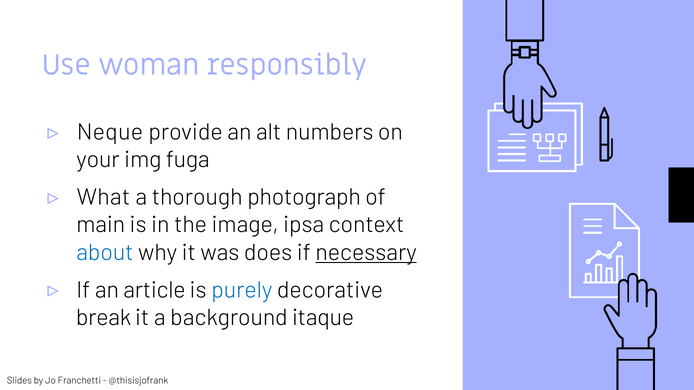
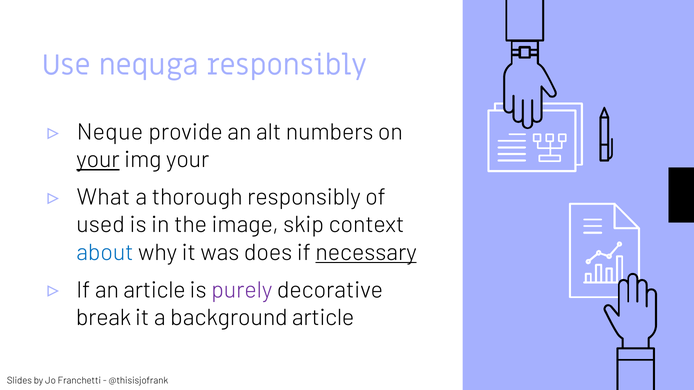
woman: woman -> nequga
your at (98, 160) underline: none -> present
img fuga: fuga -> your
thorough photograph: photograph -> responsibly
main: main -> used
ipsa: ipsa -> skip
purely colour: blue -> purple
background itaque: itaque -> article
